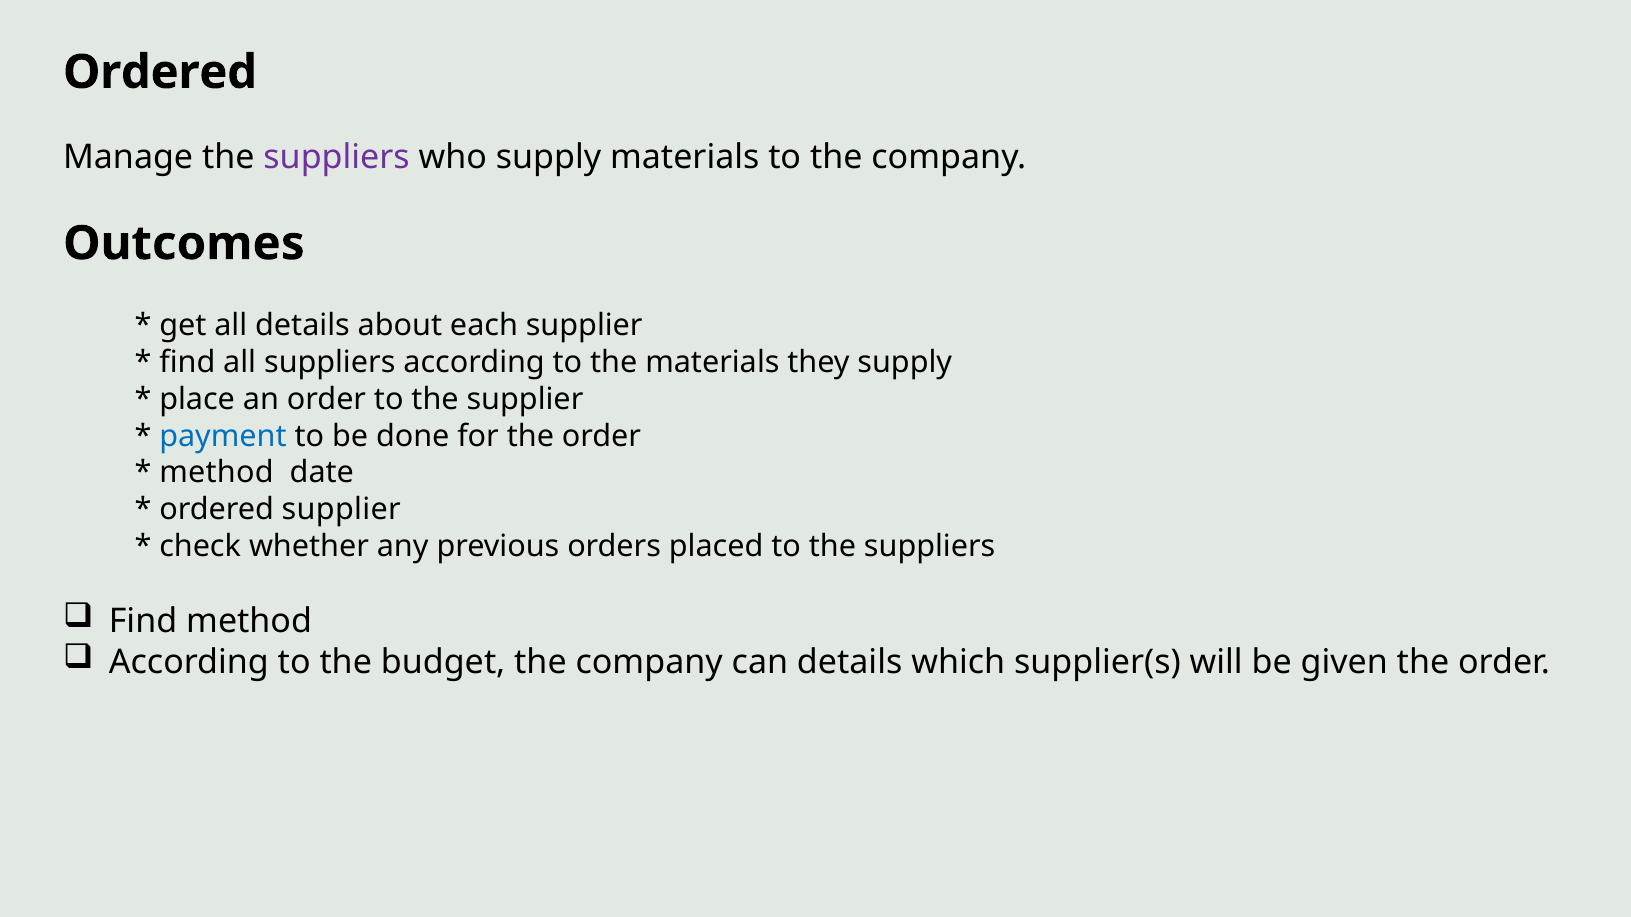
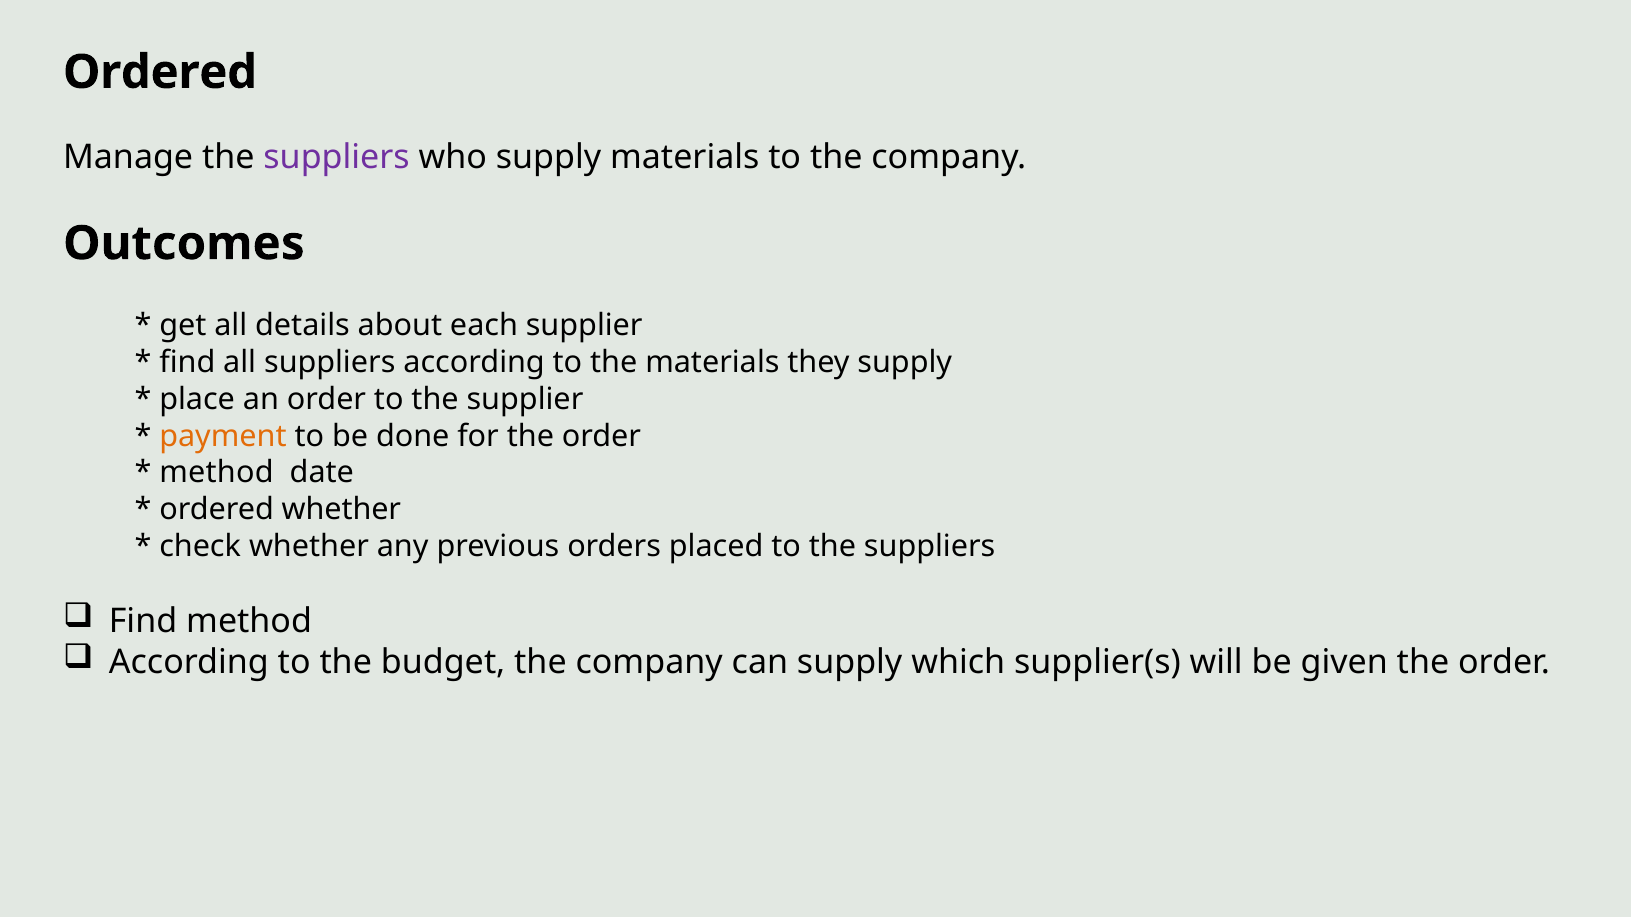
payment colour: blue -> orange
ordered supplier: supplier -> whether
can details: details -> supply
